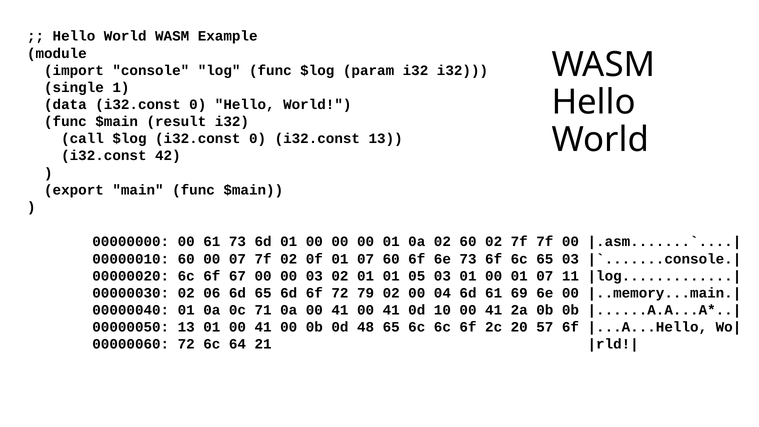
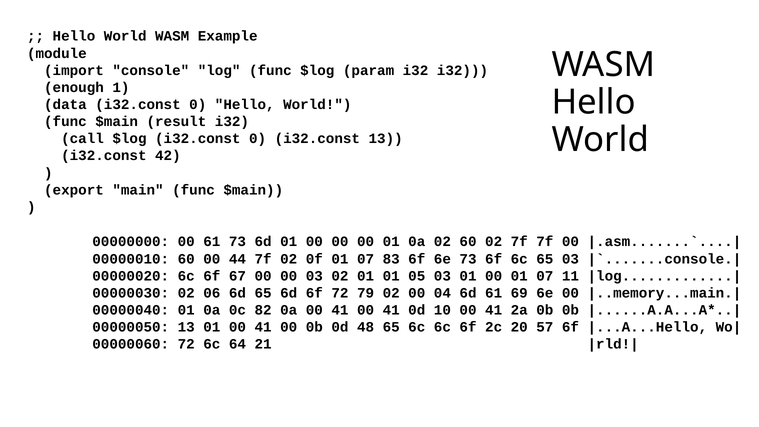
single: single -> enough
00 07: 07 -> 44
07 60: 60 -> 83
71: 71 -> 82
